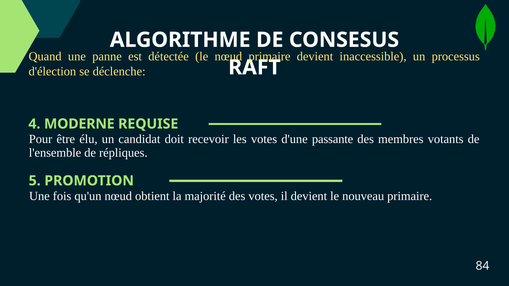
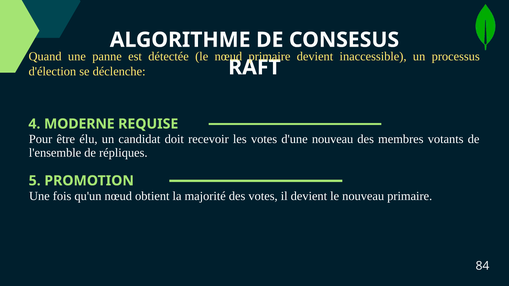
d'une passante: passante -> nouveau
